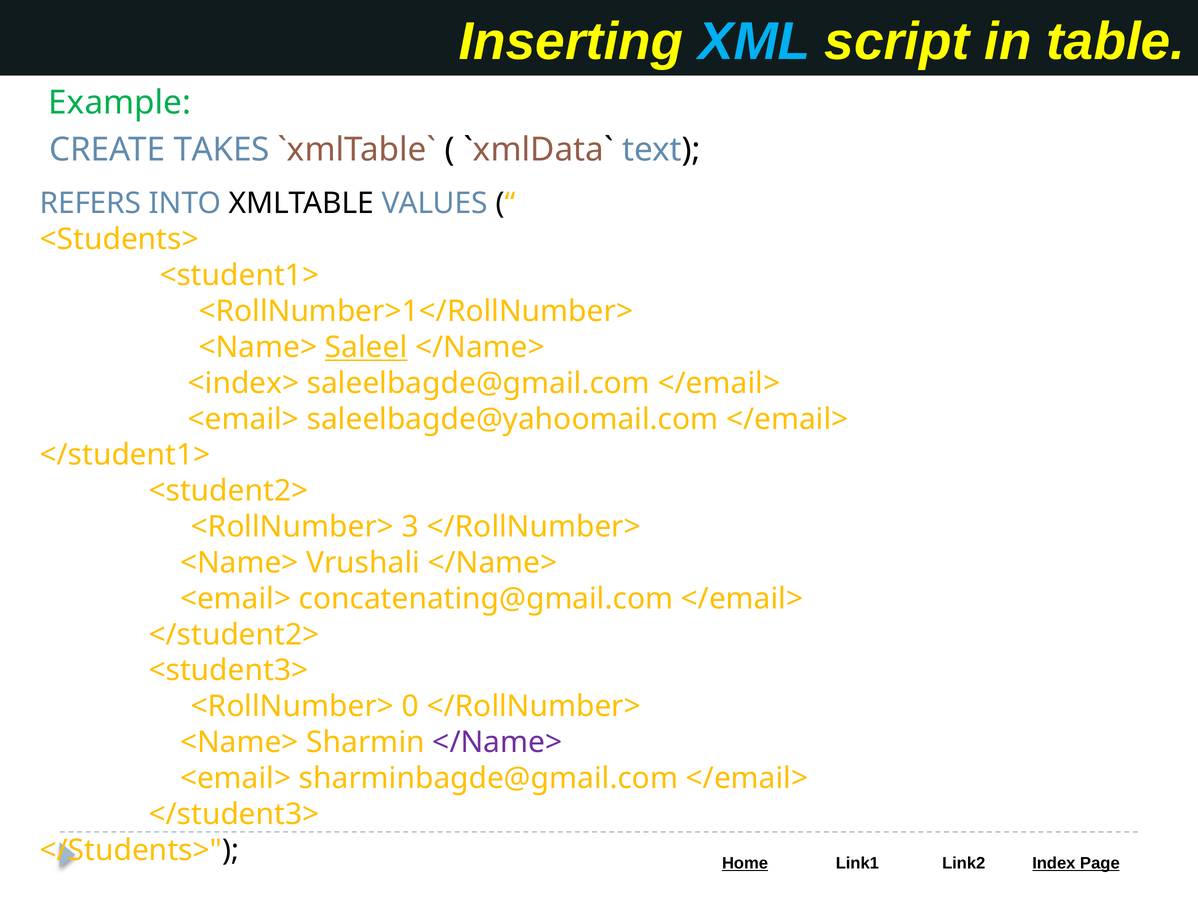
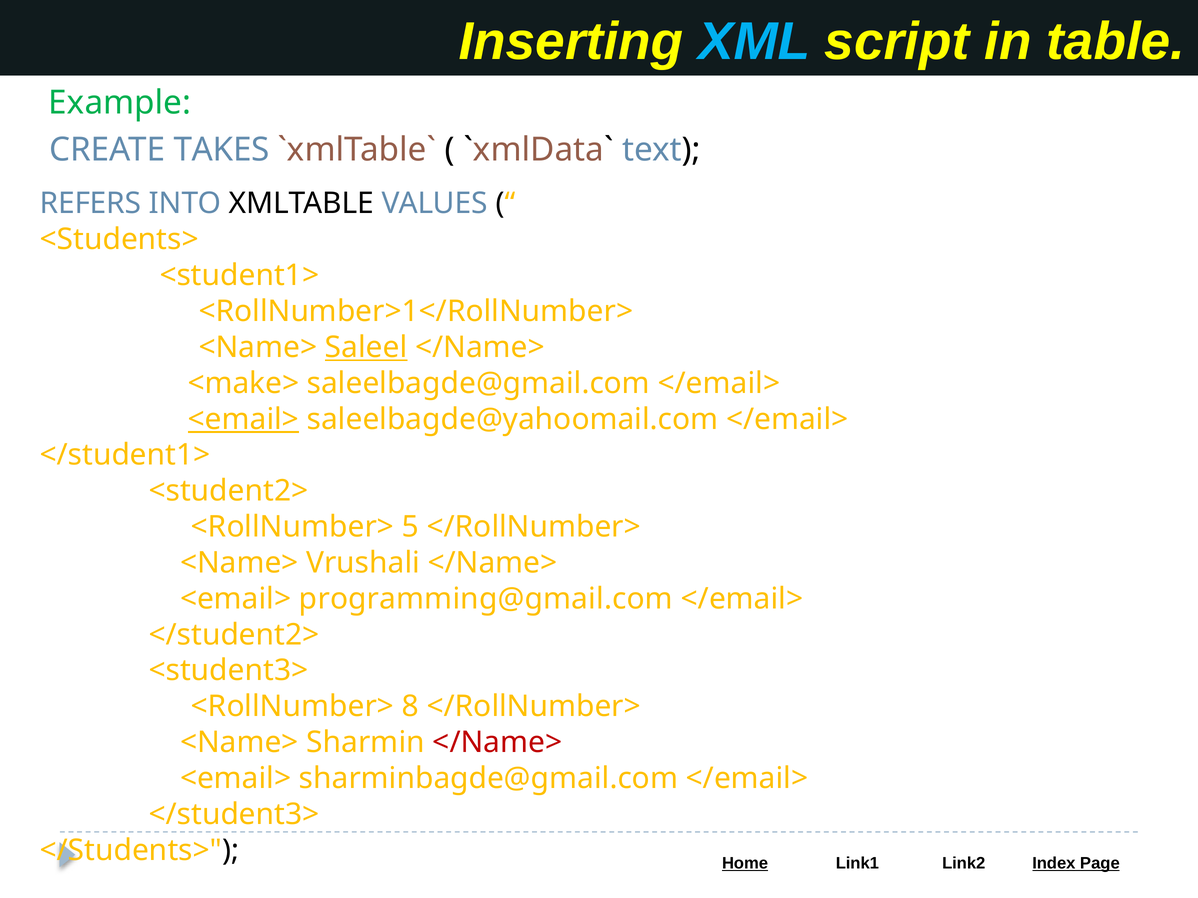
<index>: <index> -> <make>
<email> at (243, 419) underline: none -> present
3: 3 -> 5
concatenating@gmail.com: concatenating@gmail.com -> programming@gmail.com
0: 0 -> 8
</Name> at (497, 743) colour: purple -> red
